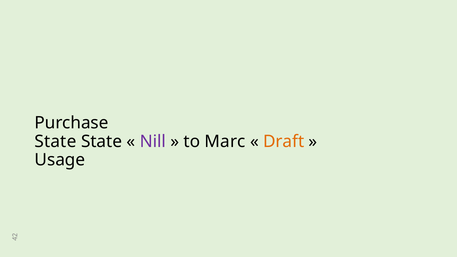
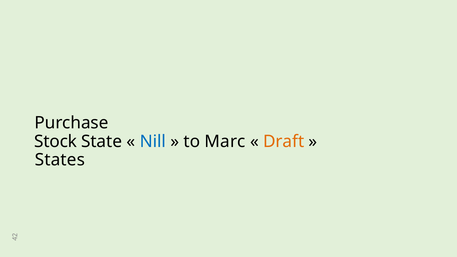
State at (55, 141): State -> Stock
Nill colour: purple -> blue
Usage: Usage -> States
